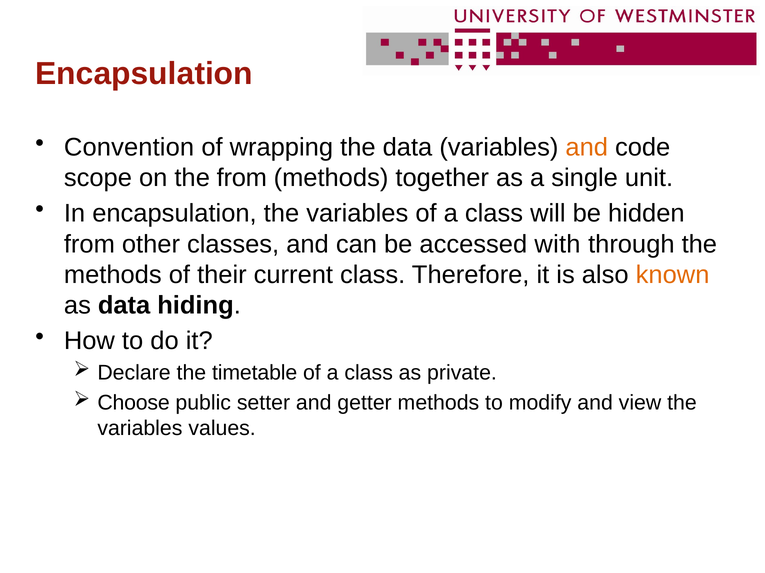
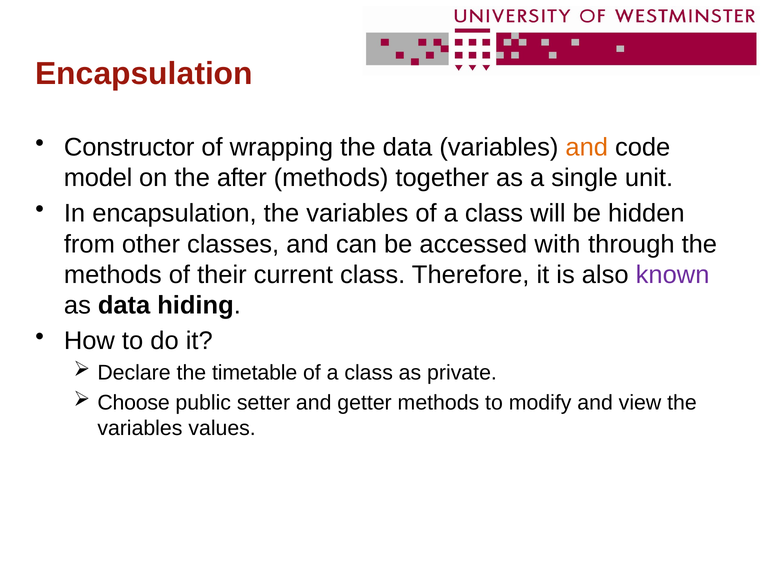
Convention: Convention -> Constructor
scope: scope -> model
the from: from -> after
known colour: orange -> purple
